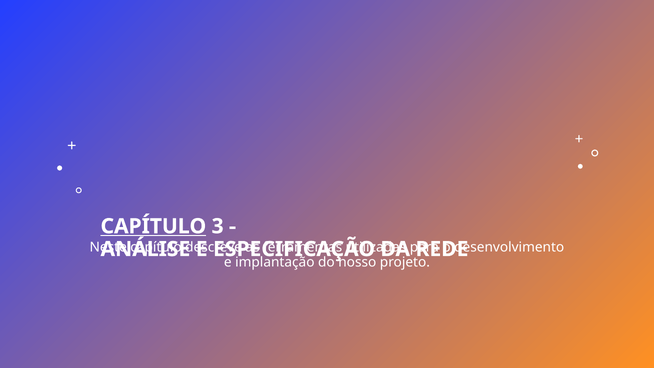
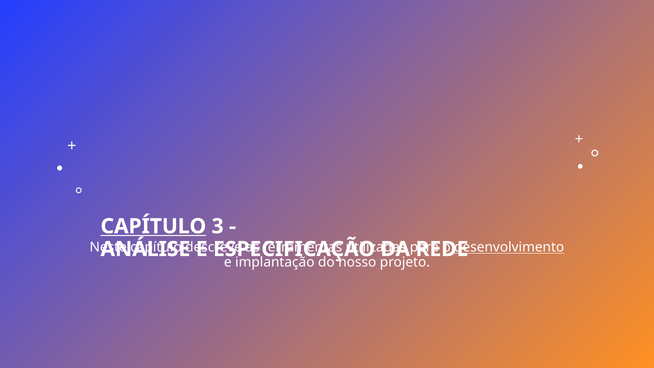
desenvolvimento underline: none -> present
